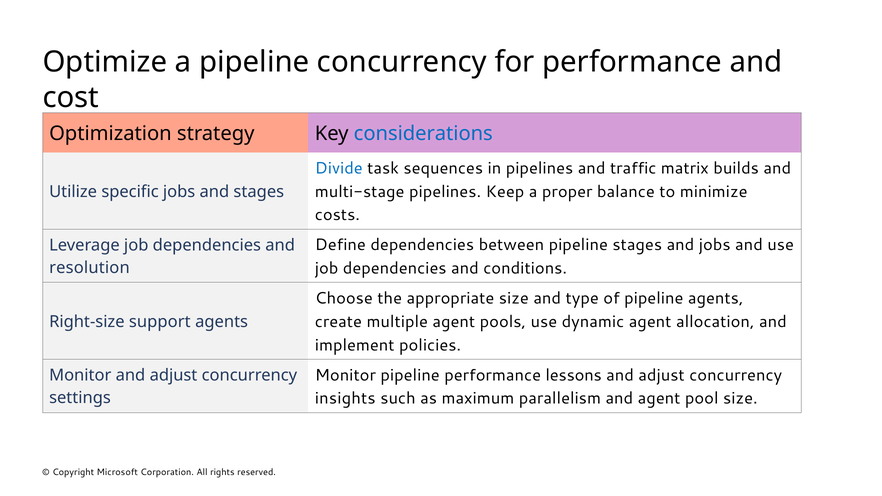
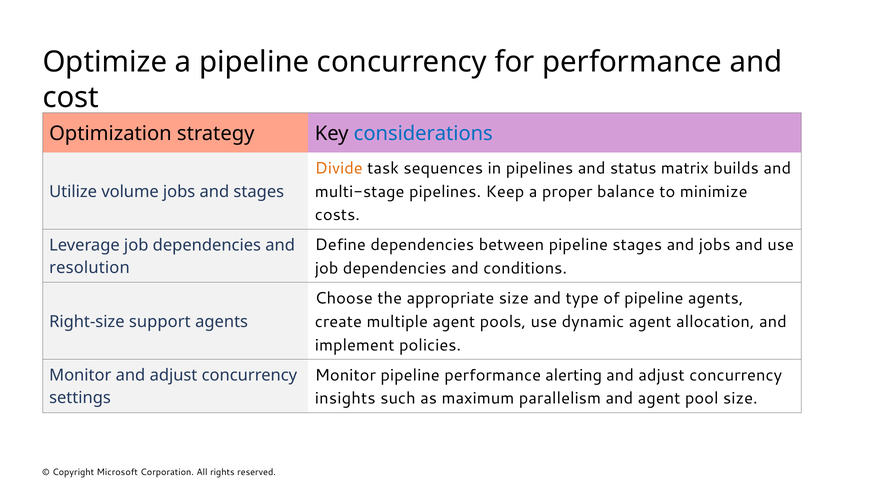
Divide colour: blue -> orange
traffic: traffic -> status
specific: specific -> volume
lessons: lessons -> alerting
